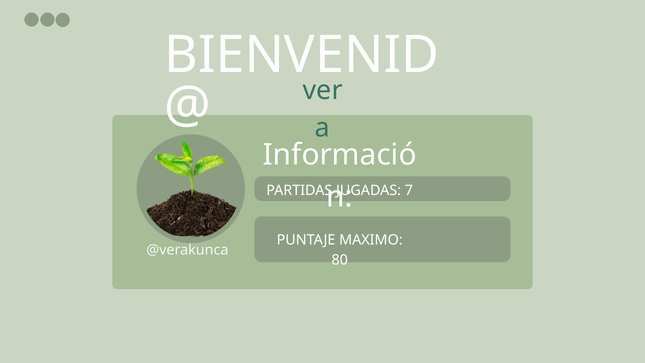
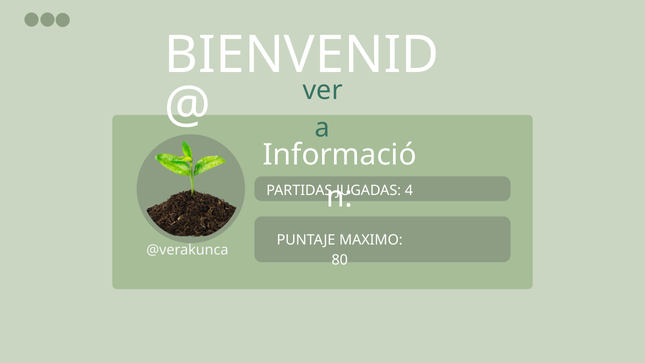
7: 7 -> 4
